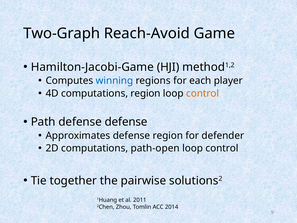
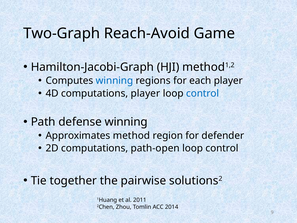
Hamilton-Jacobi-Game: Hamilton-Jacobi-Game -> Hamilton-Jacobi-Graph
computations region: region -> player
control at (203, 93) colour: orange -> blue
defense defense: defense -> winning
Approximates defense: defense -> method
